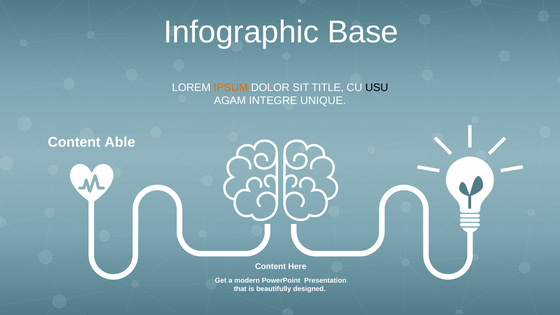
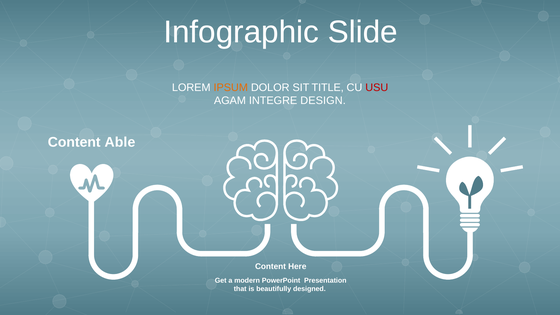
Base: Base -> Slide
USU colour: black -> red
UNIQUE: UNIQUE -> DESIGN
